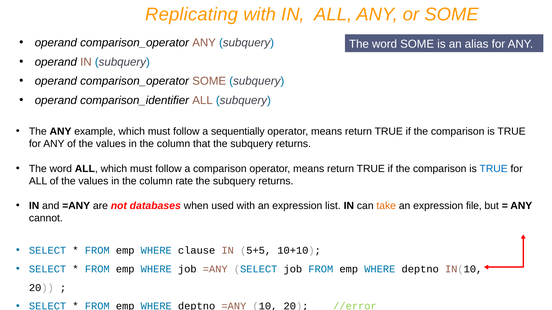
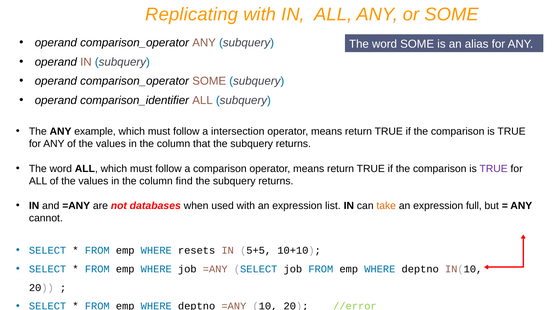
sequentially: sequentially -> intersection
TRUE at (494, 169) colour: blue -> purple
rate: rate -> find
file: file -> full
clause: clause -> resets
